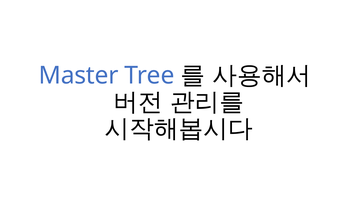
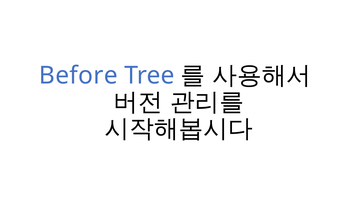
Master: Master -> Before
